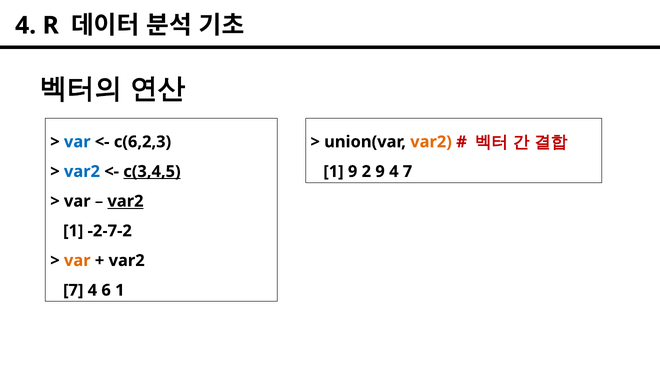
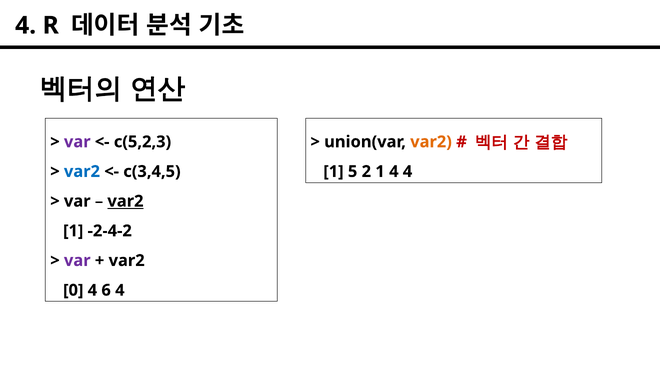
var at (77, 142) colour: blue -> purple
c(6,2,3: c(6,2,3 -> c(5,2,3
c(3,4,5 underline: present -> none
1 9: 9 -> 5
2 9: 9 -> 1
7 at (408, 172): 7 -> 4
-2-7-2: -2-7-2 -> -2-4-2
var at (77, 261) colour: orange -> purple
7 at (73, 290): 7 -> 0
6 1: 1 -> 4
